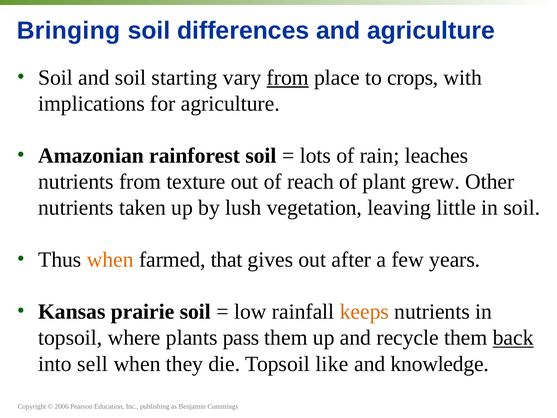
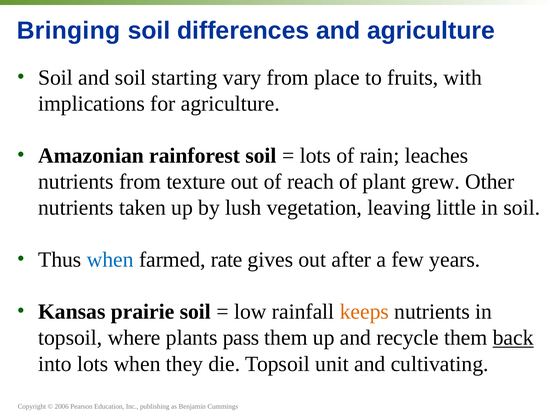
from at (288, 78) underline: present -> none
crops: crops -> fruits
when at (110, 260) colour: orange -> blue
that: that -> rate
into sell: sell -> lots
like: like -> unit
knowledge: knowledge -> cultivating
